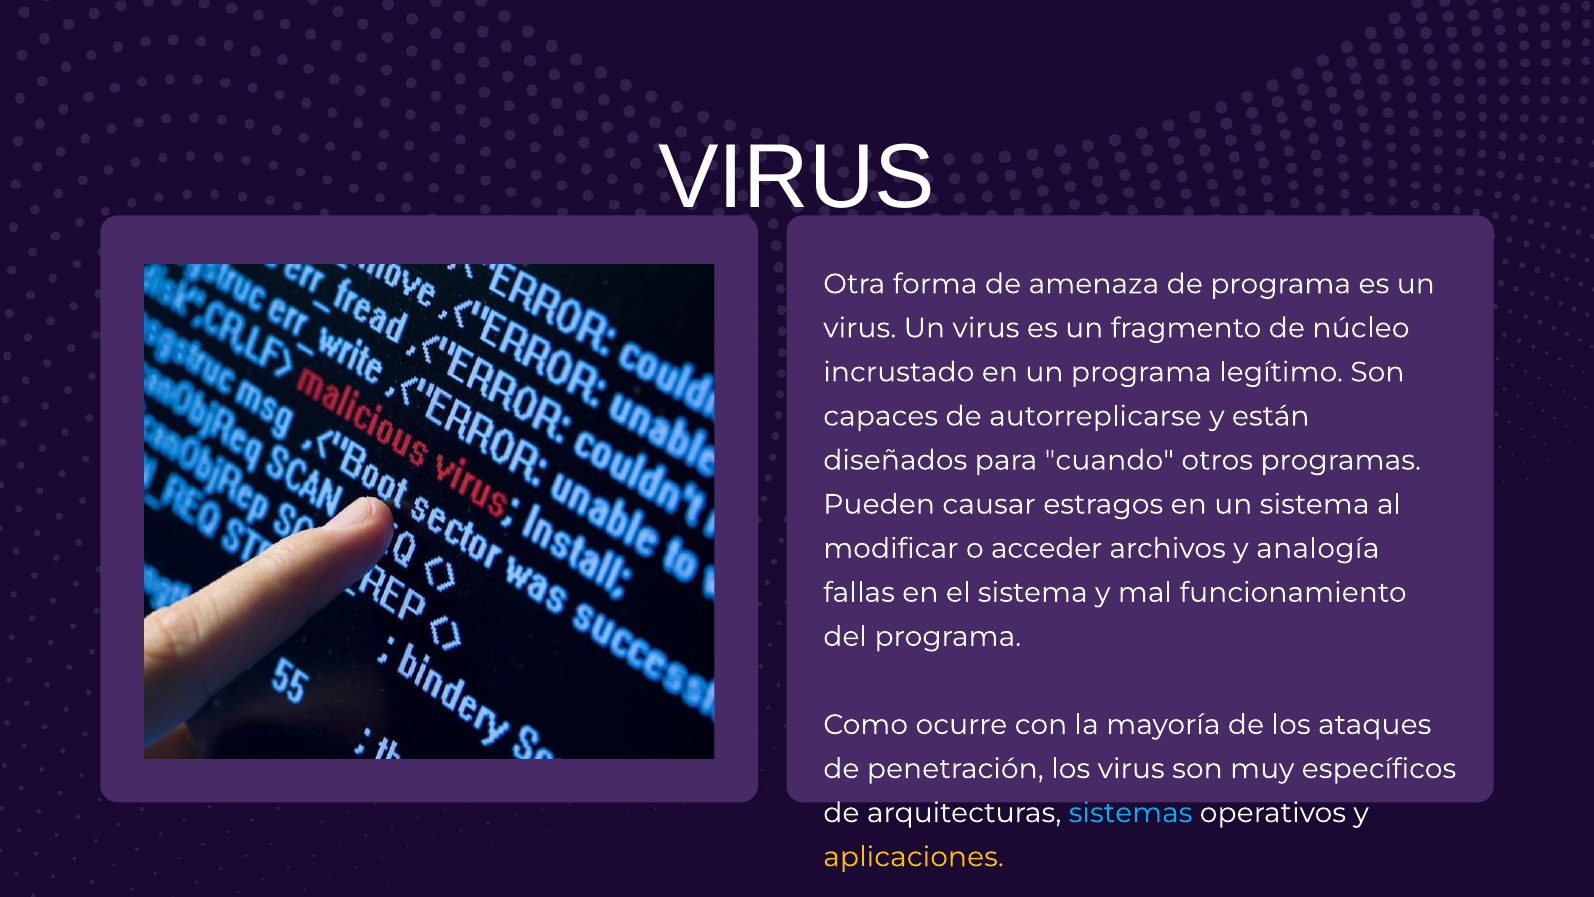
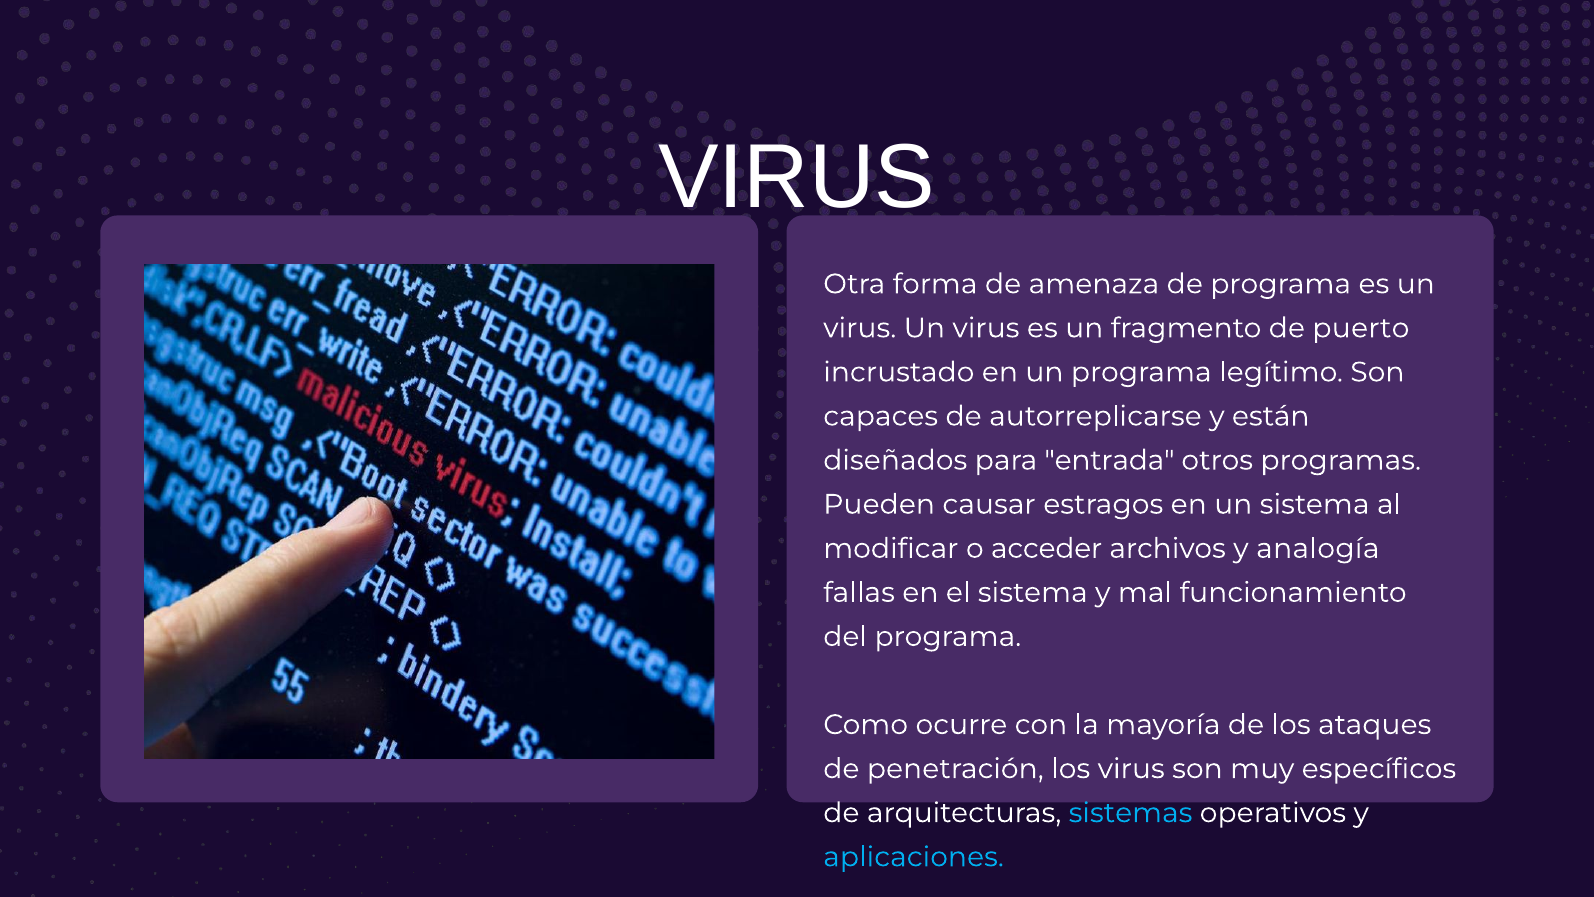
núcleo: núcleo -> puerto
cuando: cuando -> entrada
aplicaciones colour: yellow -> light blue
